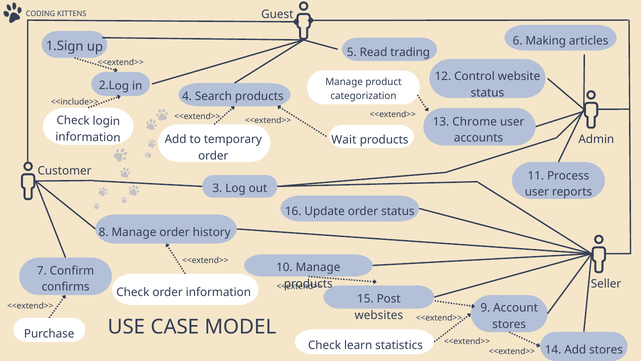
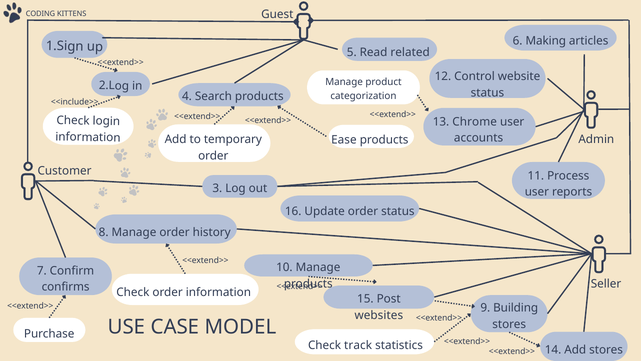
trading: trading -> related
Wait: Wait -> Ease
Account: Account -> Building
learn: learn -> track
